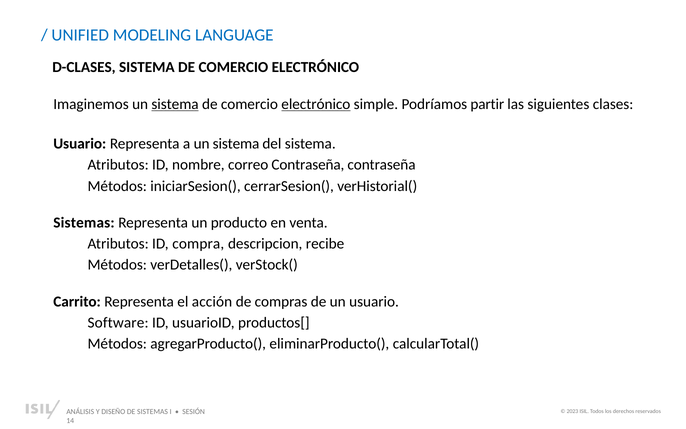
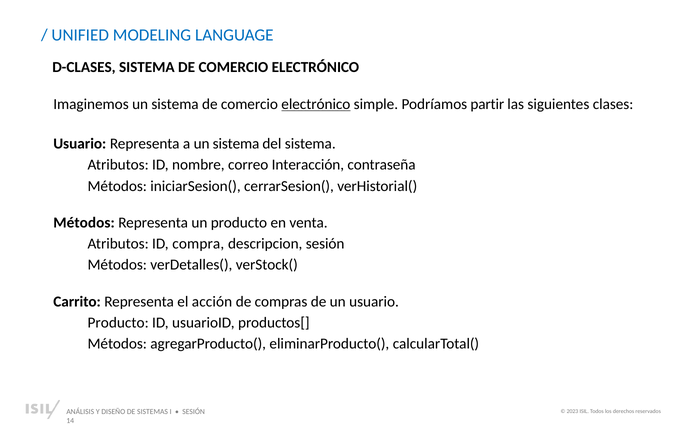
sistema at (175, 104) underline: present -> none
correo Contraseña: Contraseña -> Interacción
Sistemas at (84, 222): Sistemas -> Métodos
descripcion recibe: recibe -> sesión
Software at (118, 322): Software -> Producto
